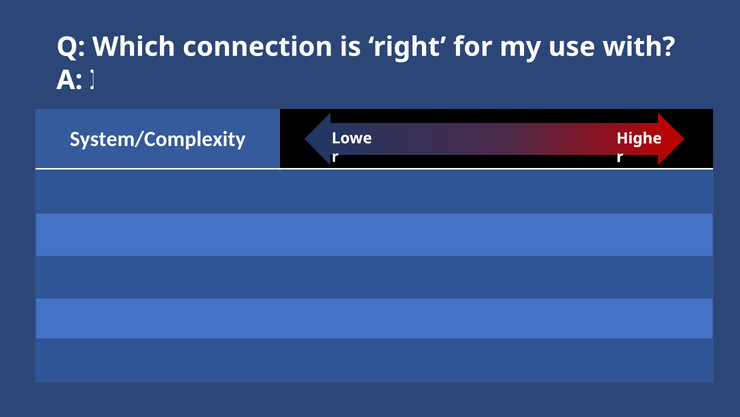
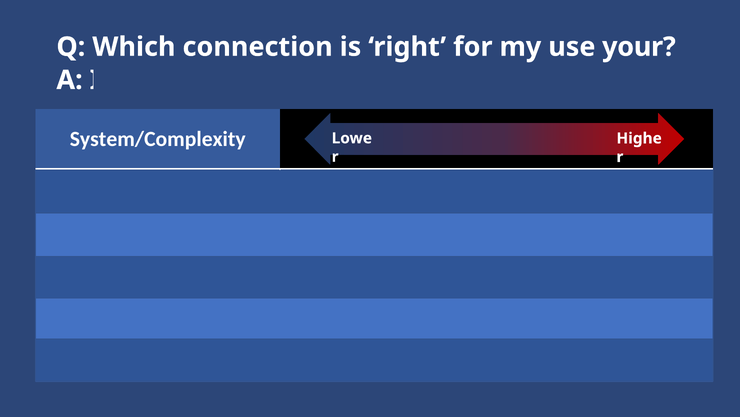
with: with -> your
